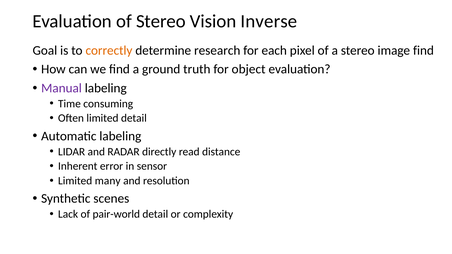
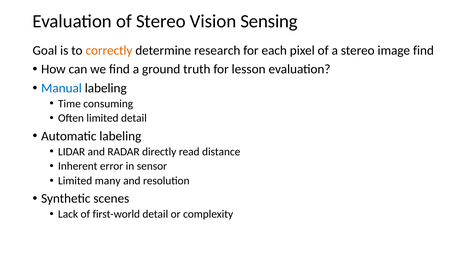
Inverse: Inverse -> Sensing
object: object -> lesson
Manual colour: purple -> blue
pair-world: pair-world -> first-world
